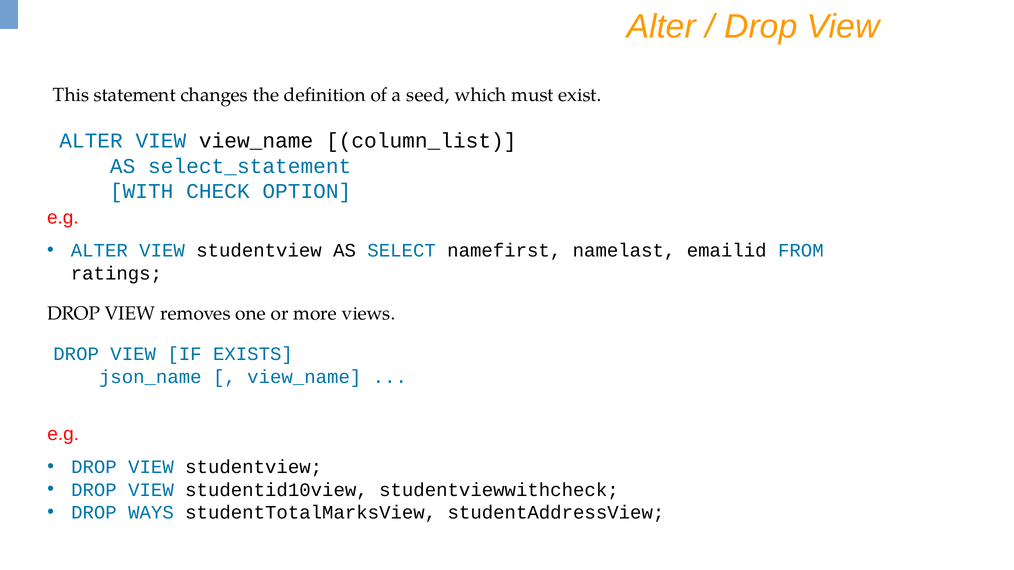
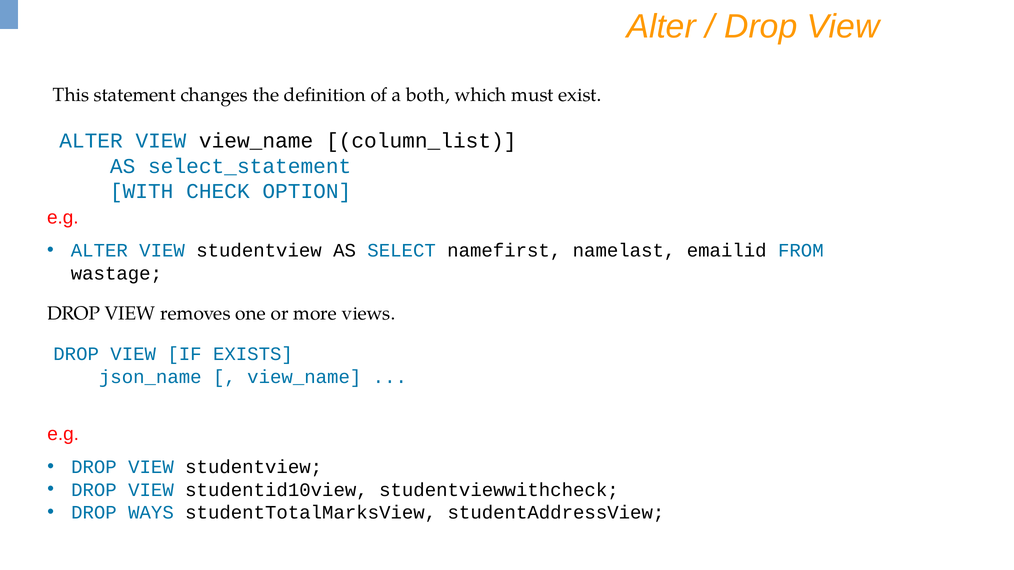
seed: seed -> both
ratings: ratings -> wastage
